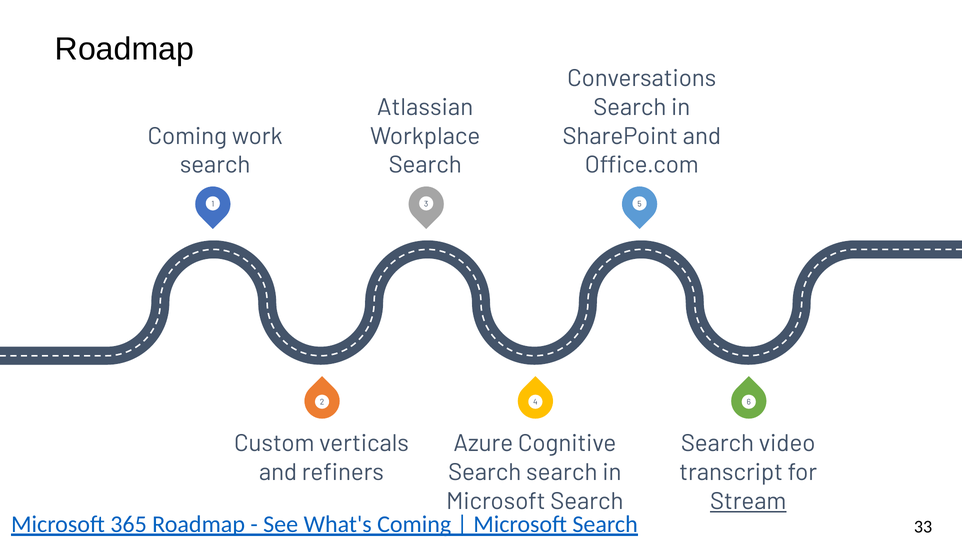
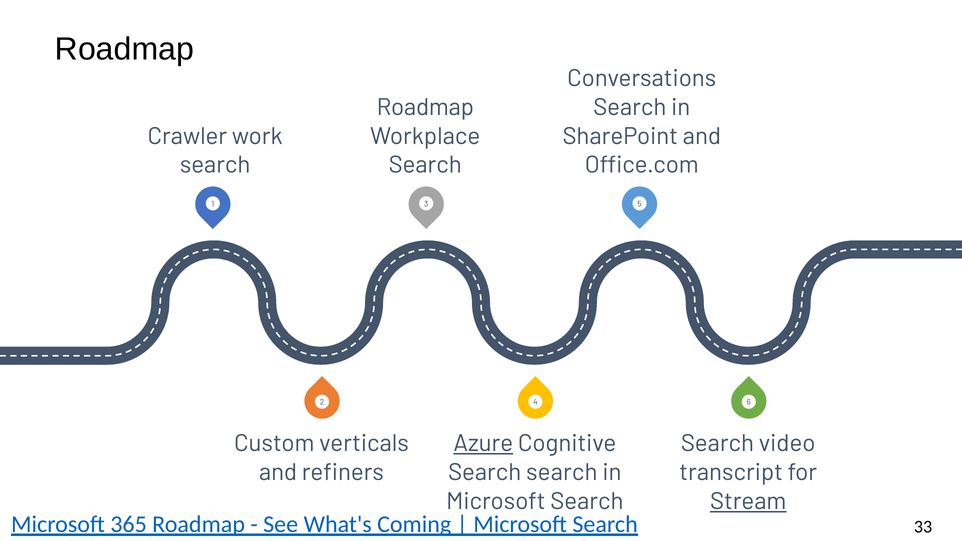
Atlassian at (425, 107): Atlassian -> Roadmap
Coming at (187, 136): Coming -> Crawler
Azure underline: none -> present
